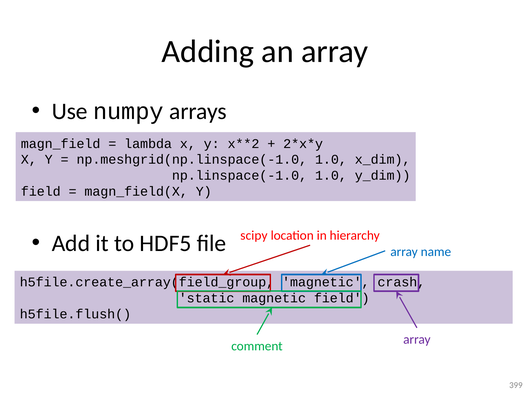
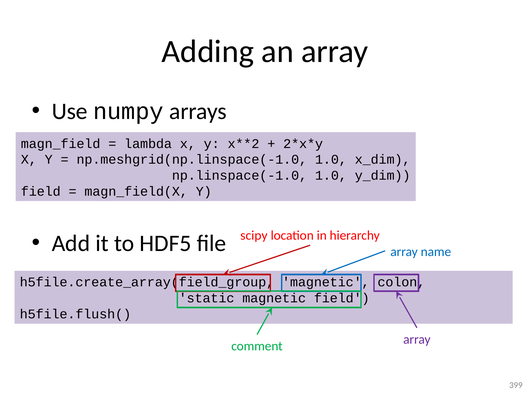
crash: crash -> colon
